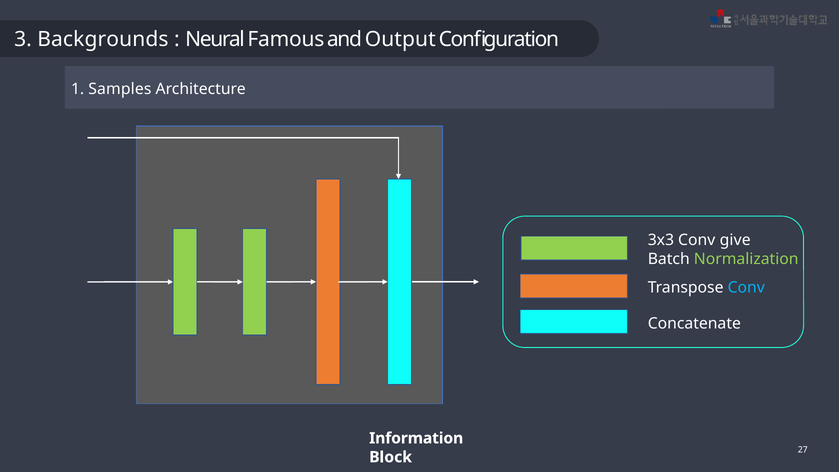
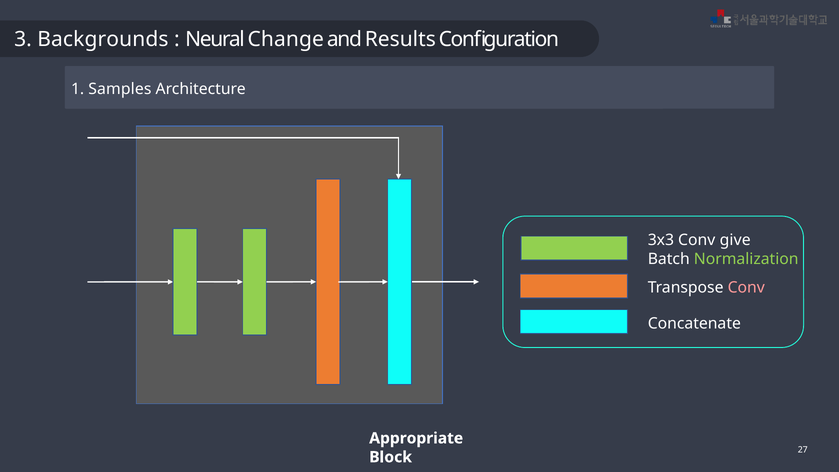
Famous: Famous -> Change
Output: Output -> Results
Conv at (746, 288) colour: light blue -> pink
Information: Information -> Appropriate
